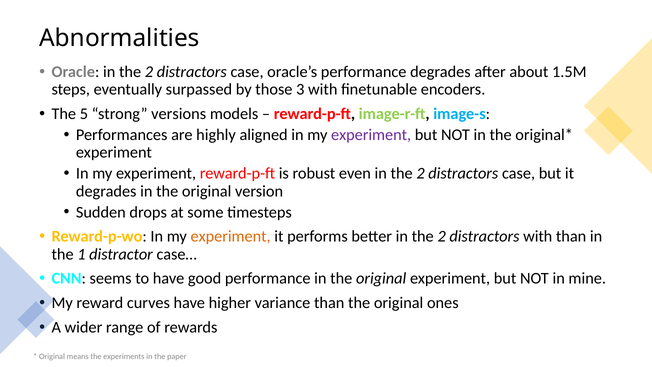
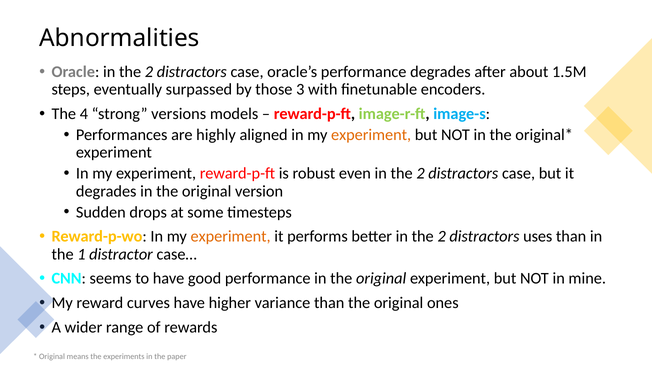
5: 5 -> 4
experiment at (371, 135) colour: purple -> orange
distractors with: with -> uses
